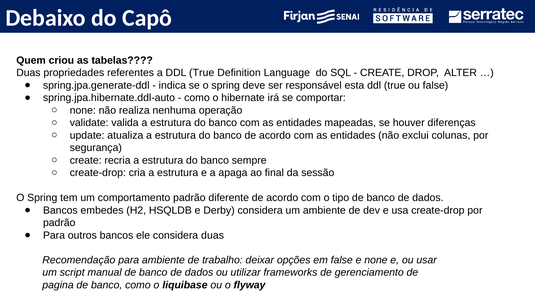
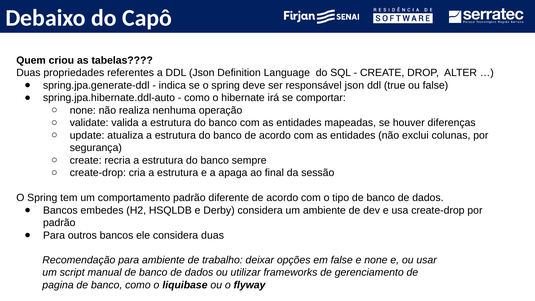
a DDL True: True -> Json
responsável esta: esta -> json
